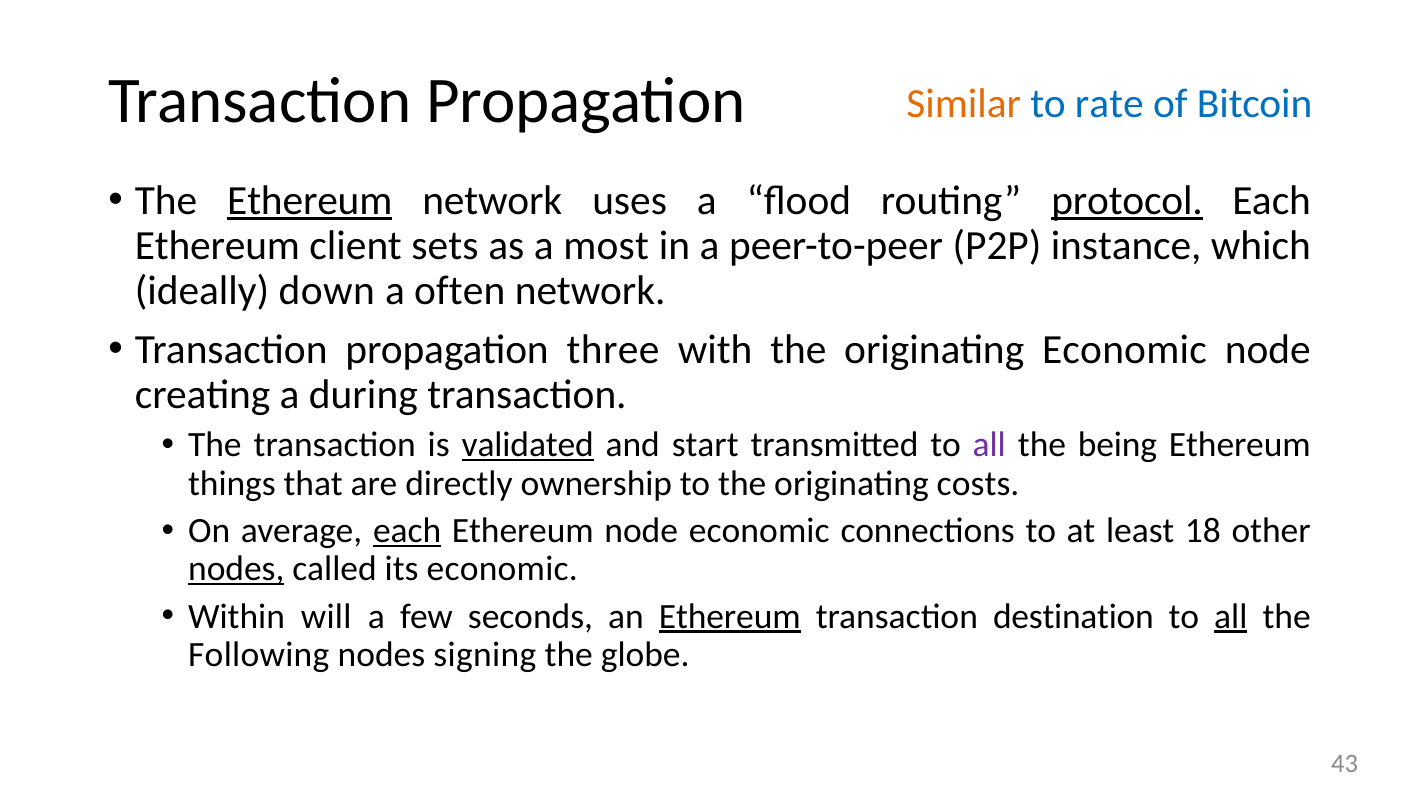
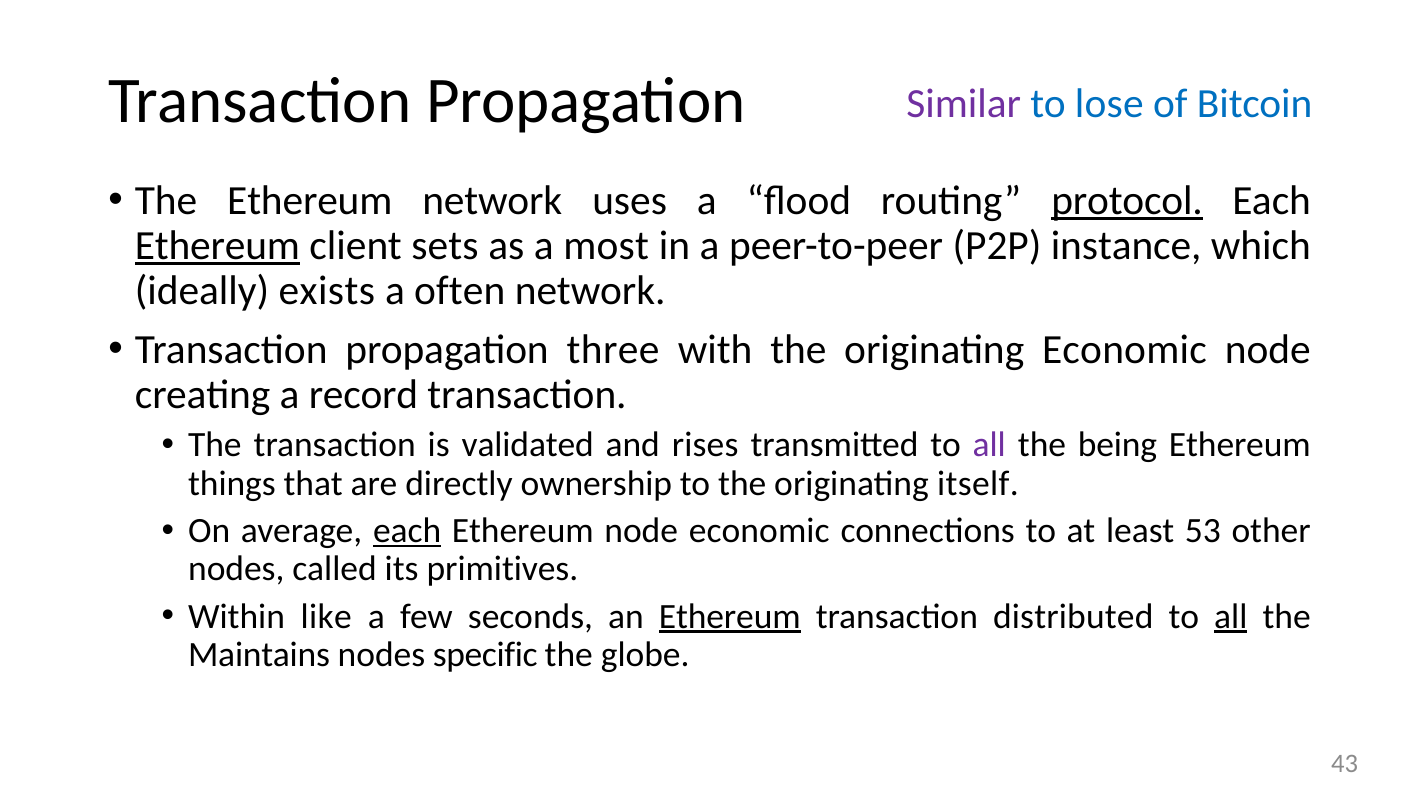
Similar colour: orange -> purple
rate: rate -> lose
Ethereum at (310, 201) underline: present -> none
Ethereum at (217, 246) underline: none -> present
down: down -> exists
during: during -> record
validated underline: present -> none
start: start -> rises
costs: costs -> itself
18: 18 -> 53
nodes at (236, 569) underline: present -> none
its economic: economic -> primitives
will: will -> like
destination: destination -> distributed
Following: Following -> Maintains
signing: signing -> specific
